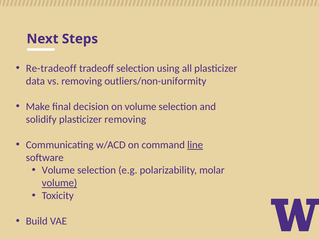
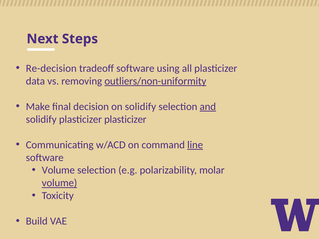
Re-tradeoff: Re-tradeoff -> Re-decision
tradeoff selection: selection -> software
outliers/non-uniformity underline: none -> present
on volume: volume -> solidify
and underline: none -> present
plasticizer removing: removing -> plasticizer
